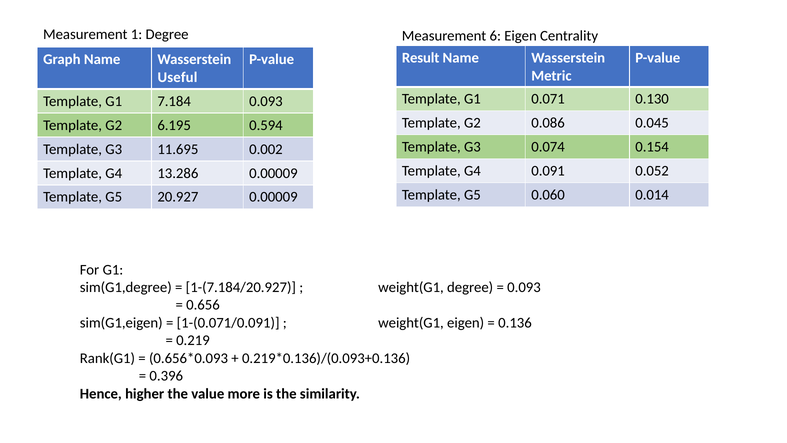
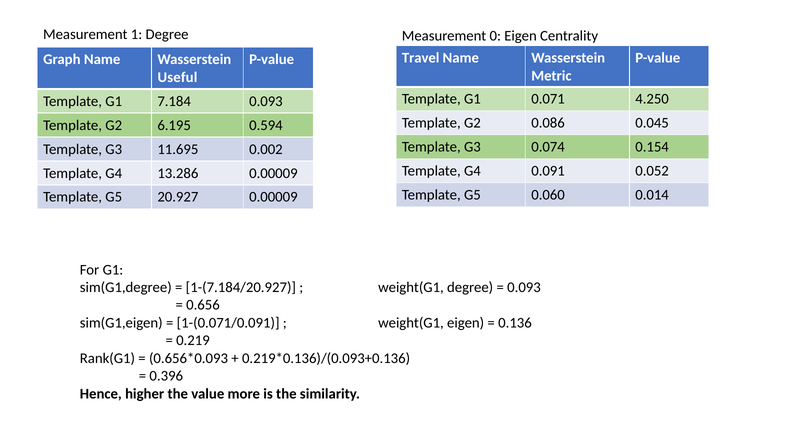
6: 6 -> 0
Result: Result -> Travel
0.130: 0.130 -> 4.250
